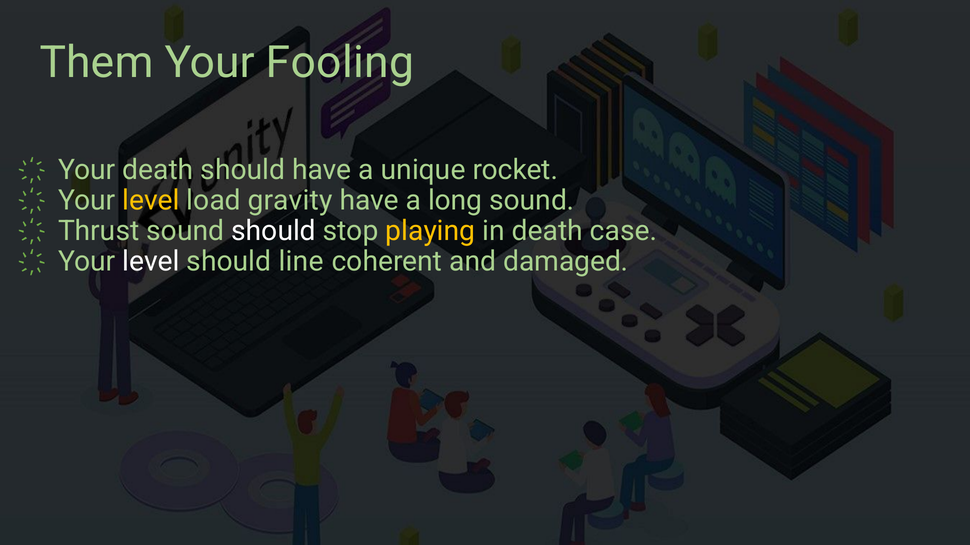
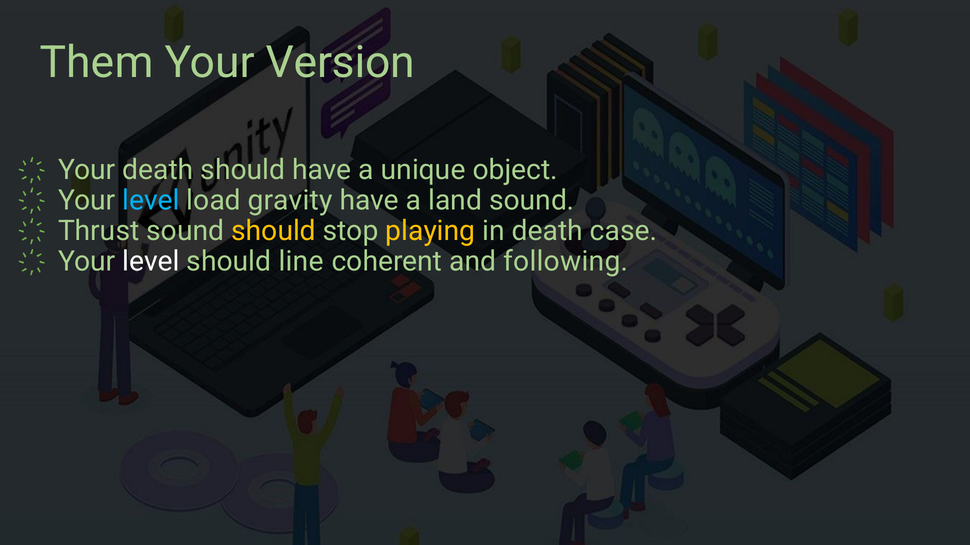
Fooling: Fooling -> Version
rocket: rocket -> object
level at (151, 201) colour: yellow -> light blue
long: long -> land
should at (274, 231) colour: white -> yellow
damaged: damaged -> following
